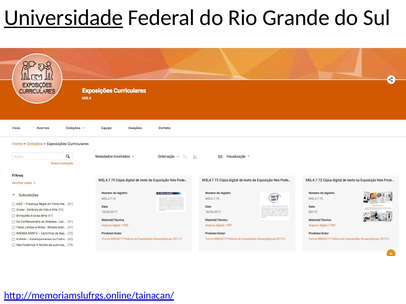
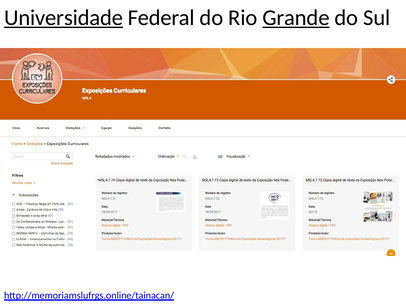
Grande underline: none -> present
